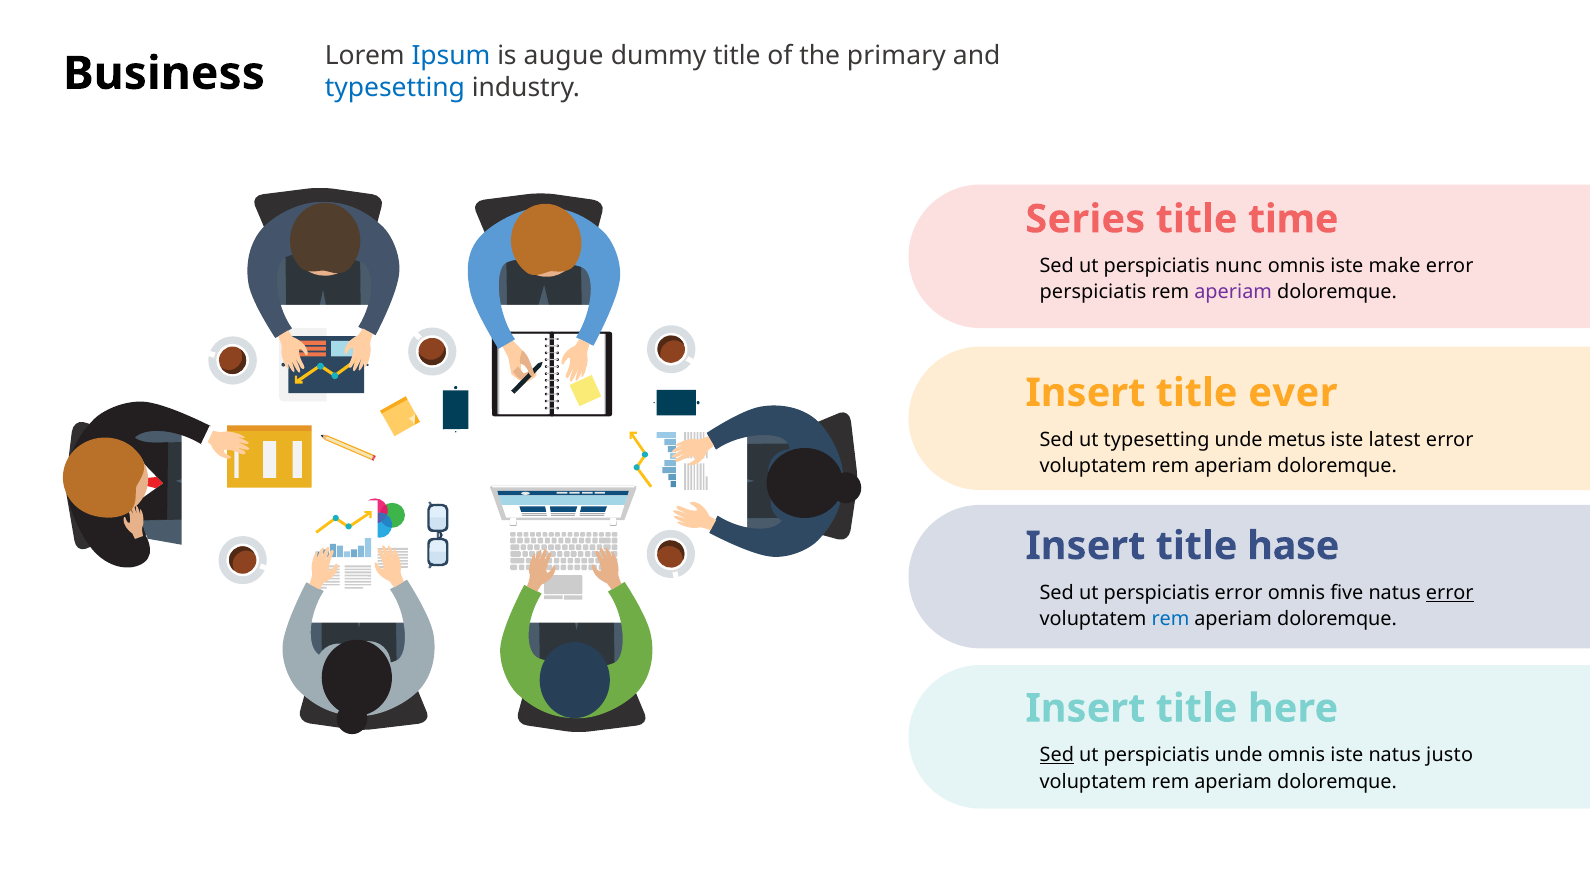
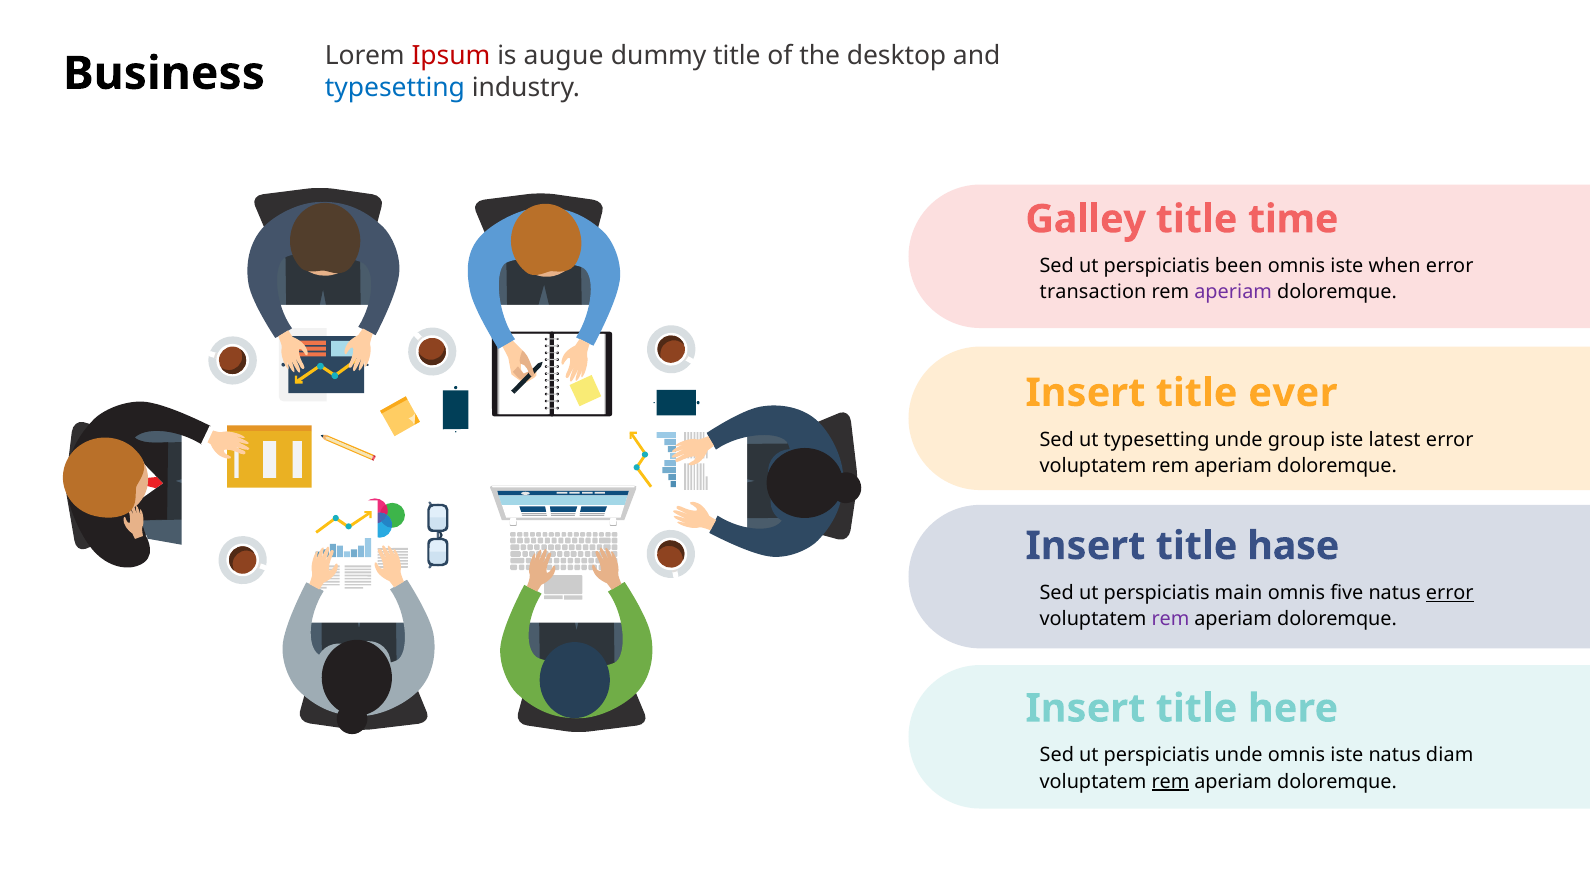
Ipsum colour: blue -> red
primary: primary -> desktop
Series: Series -> Galley
nunc: nunc -> been
make: make -> when
perspiciatis at (1093, 292): perspiciatis -> transaction
metus: metus -> group
perspiciatis error: error -> main
rem at (1171, 619) colour: blue -> purple
Sed at (1057, 756) underline: present -> none
justo: justo -> diam
rem at (1171, 782) underline: none -> present
